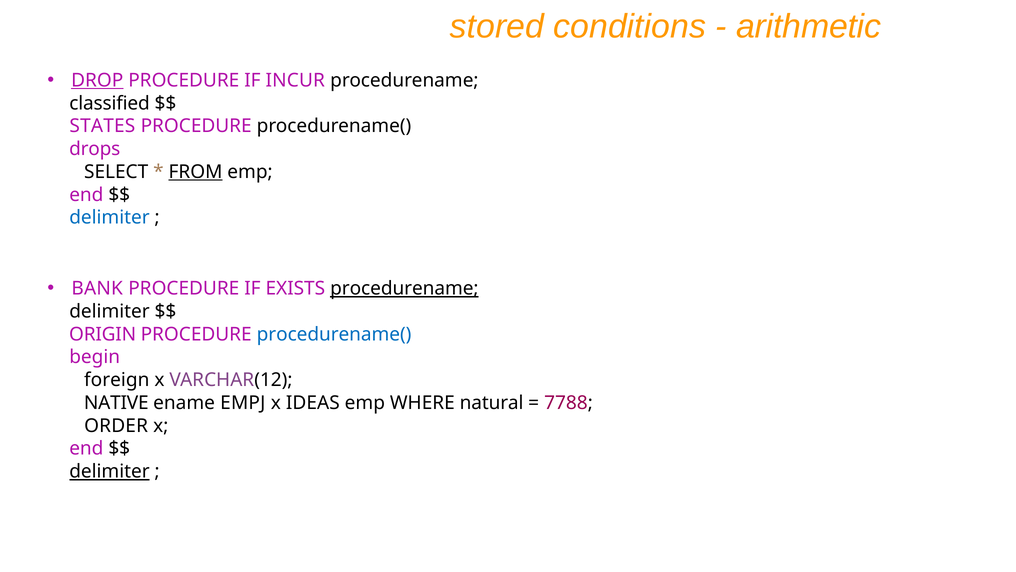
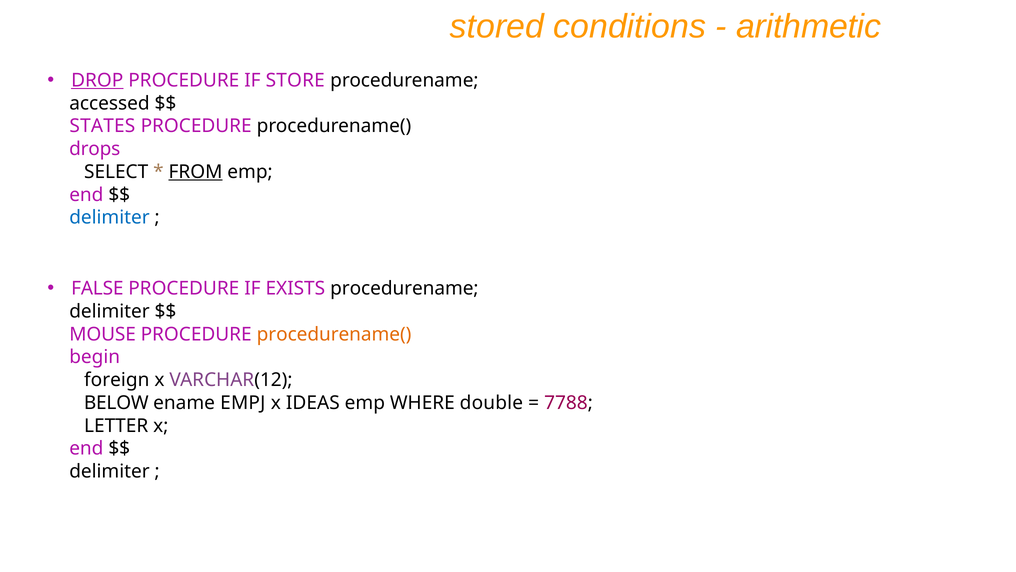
INCUR: INCUR -> STORE
classified: classified -> accessed
BANK: BANK -> FALSE
procedurename at (404, 288) underline: present -> none
ORIGIN: ORIGIN -> MOUSE
procedurename( at (334, 334) colour: blue -> orange
NATIVE: NATIVE -> BELOW
natural: natural -> double
ORDER: ORDER -> LETTER
delimiter at (109, 471) underline: present -> none
